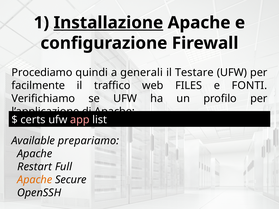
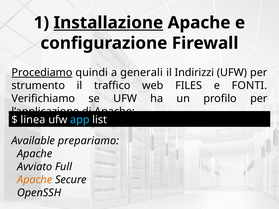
Procediamo underline: none -> present
Testare: Testare -> Indirizzi
facilmente: facilmente -> strumento
certs: certs -> linea
app colour: pink -> light blue
Restart: Restart -> Avviato
